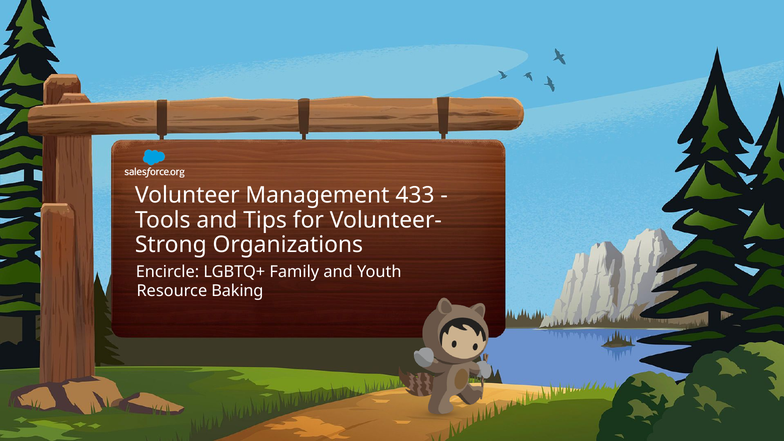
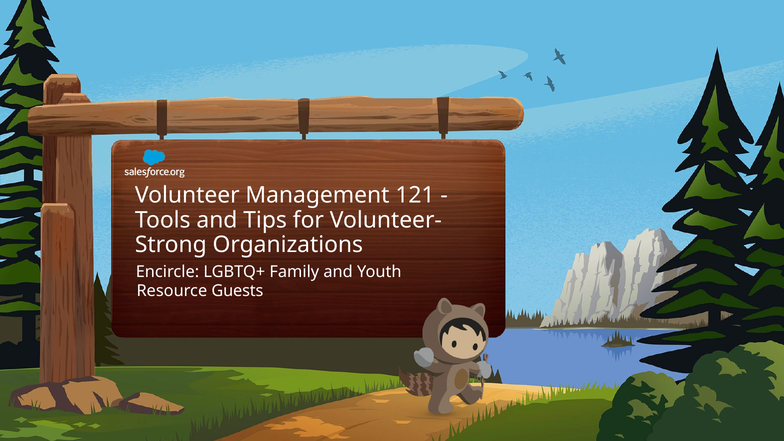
433: 433 -> 121
Baking: Baking -> Guests
